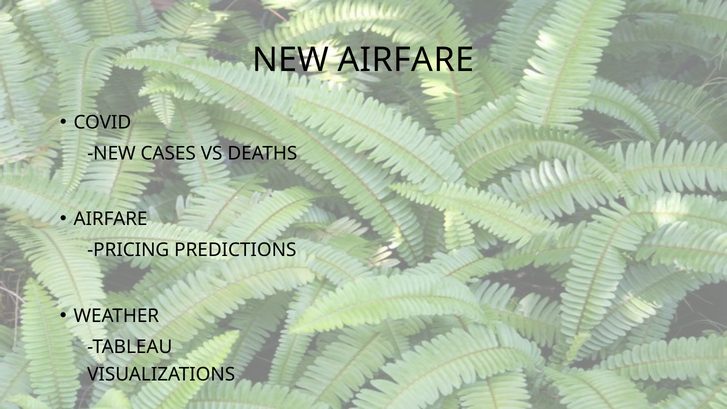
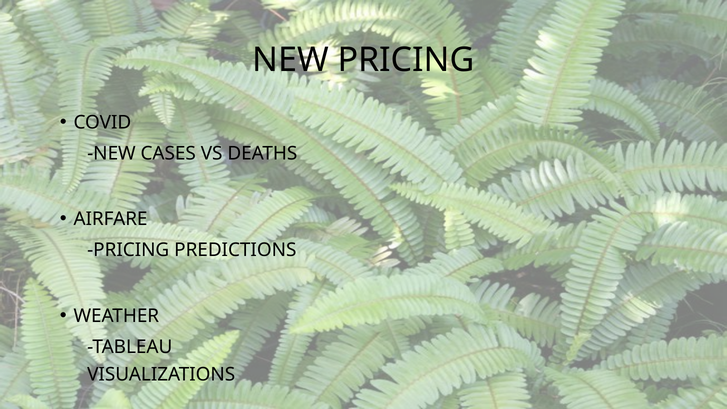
NEW AIRFARE: AIRFARE -> PRICING
